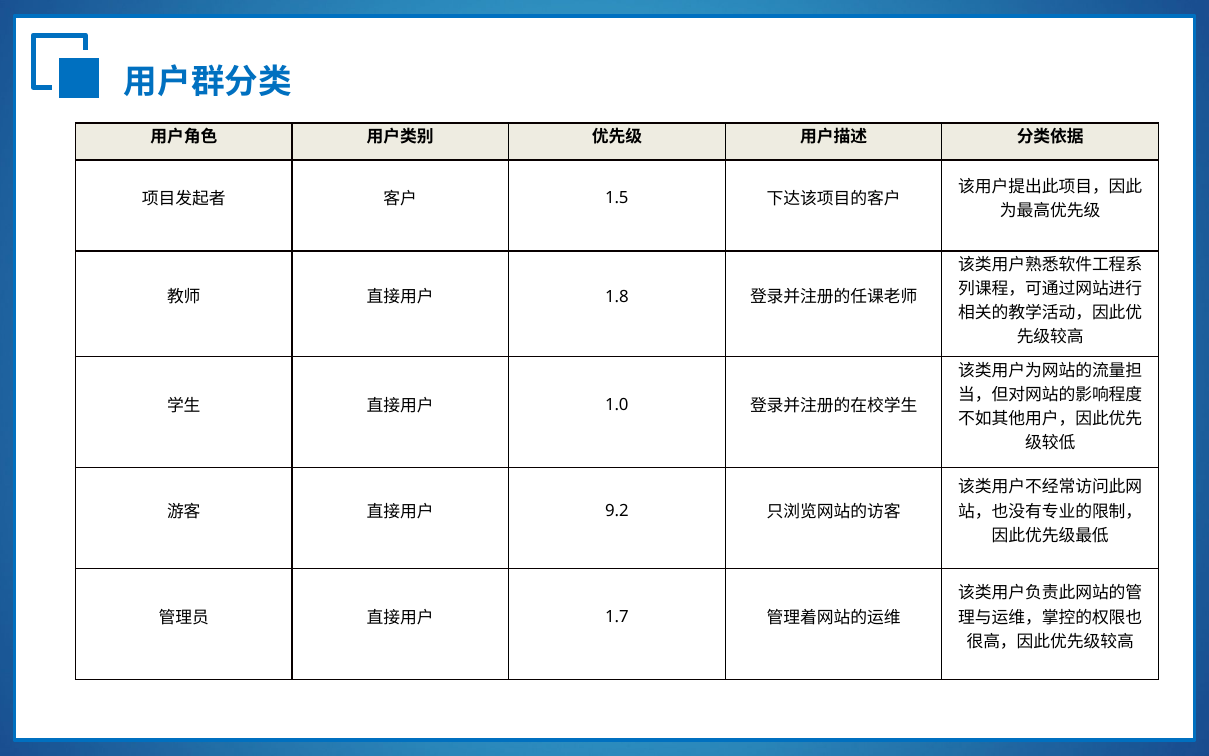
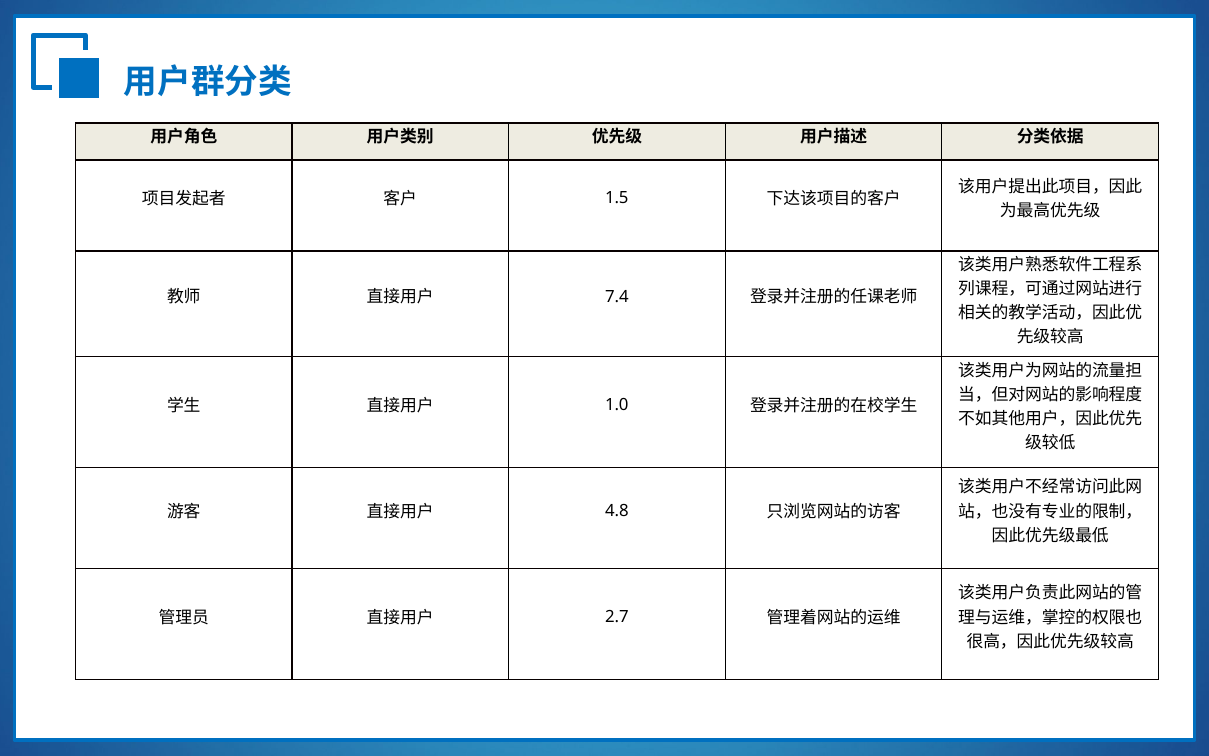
1.8: 1.8 -> 7.4
9.2: 9.2 -> 4.8
1.7: 1.7 -> 2.7
